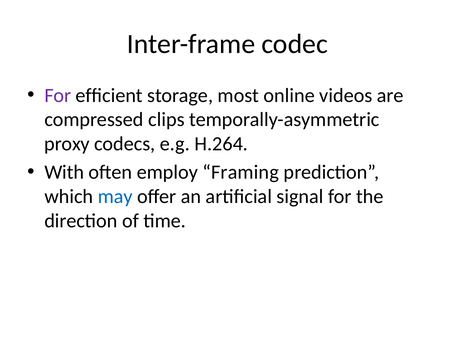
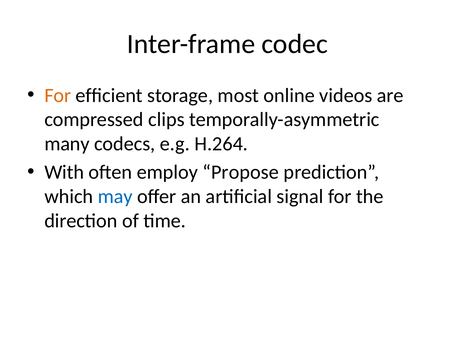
For at (58, 95) colour: purple -> orange
proxy: proxy -> many
Framing: Framing -> Propose
